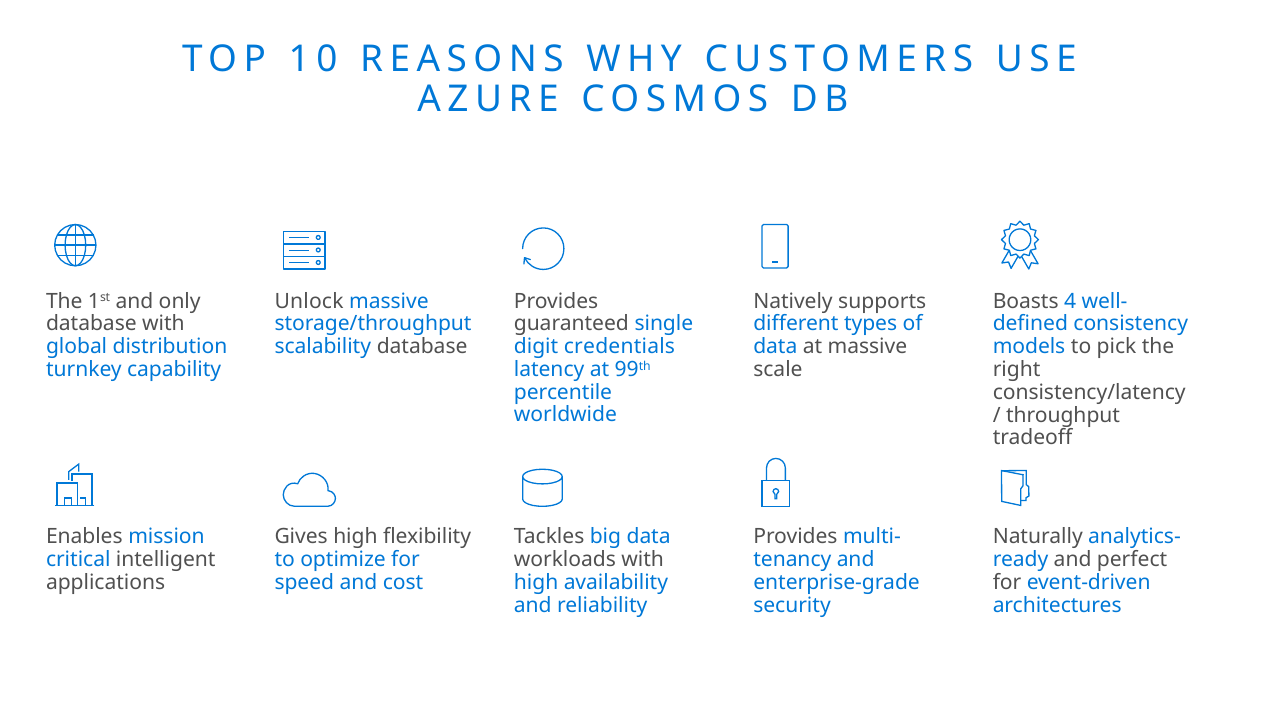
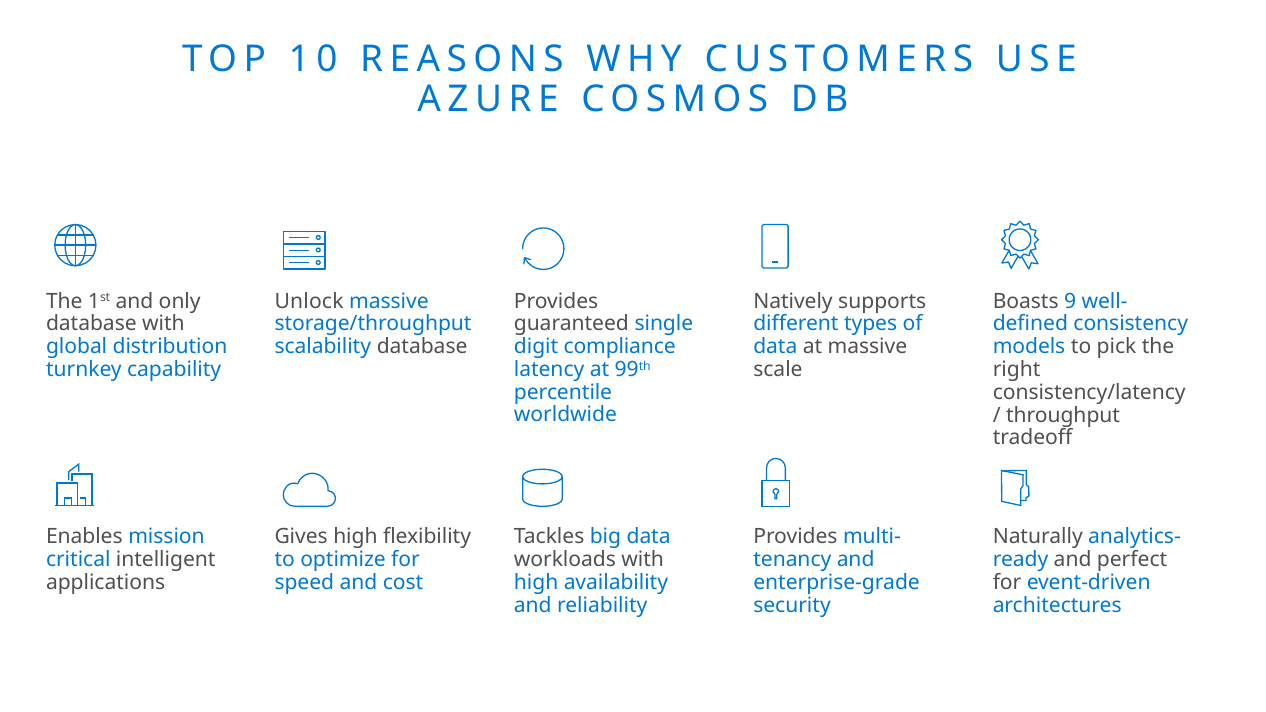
4: 4 -> 9
credentials: credentials -> compliance
